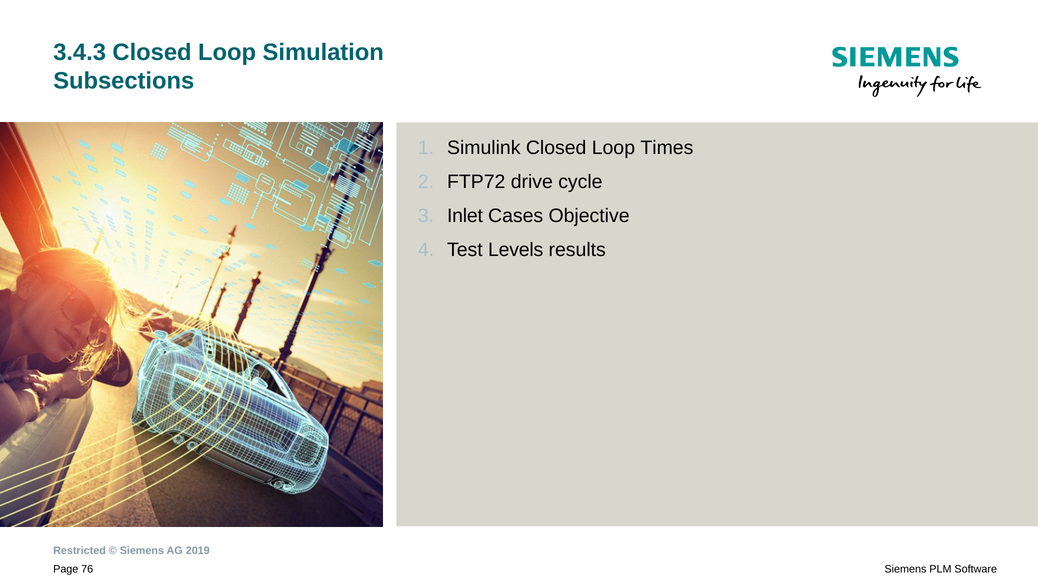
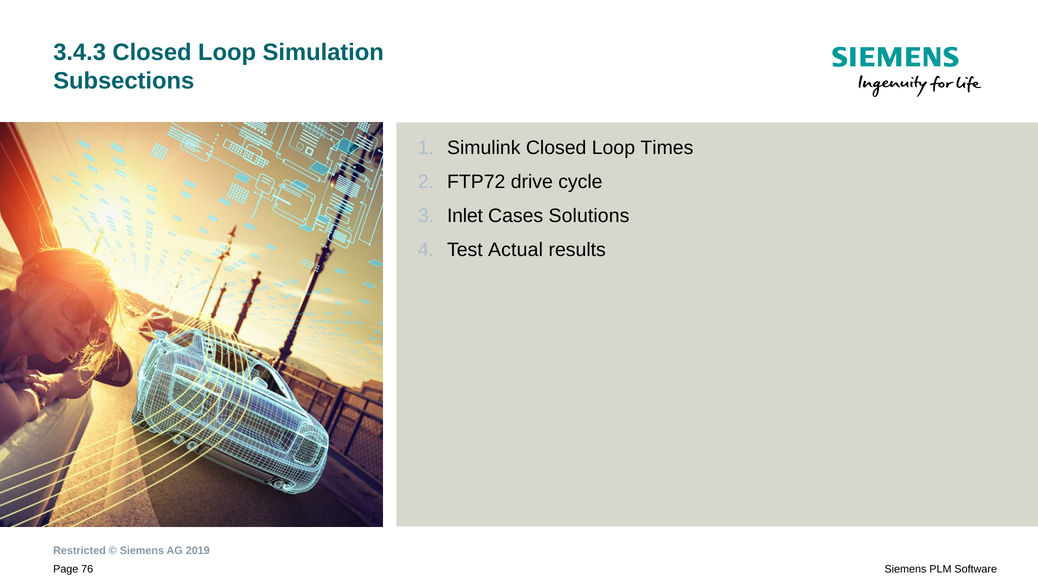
Objective: Objective -> Solutions
Levels: Levels -> Actual
